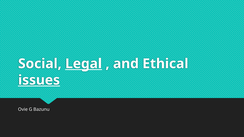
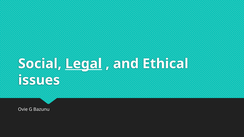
issues underline: present -> none
